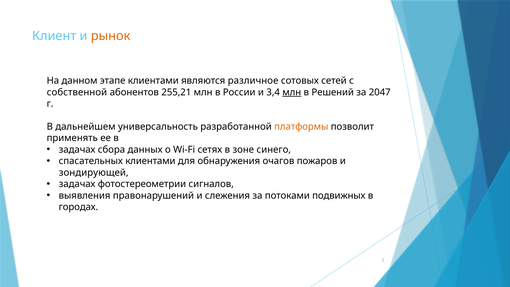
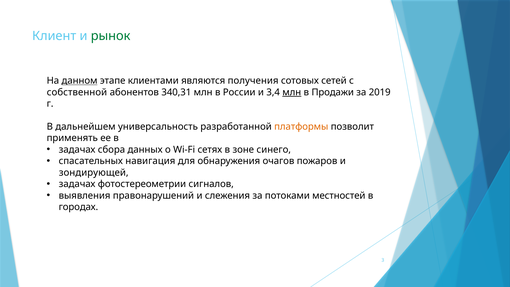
рынок colour: orange -> green
данном underline: none -> present
различное: различное -> получения
255,21: 255,21 -> 340,31
Решений: Решений -> Продажи
2047: 2047 -> 2019
спасательных клиентами: клиентами -> навигация
подвижных: подвижных -> местностей
